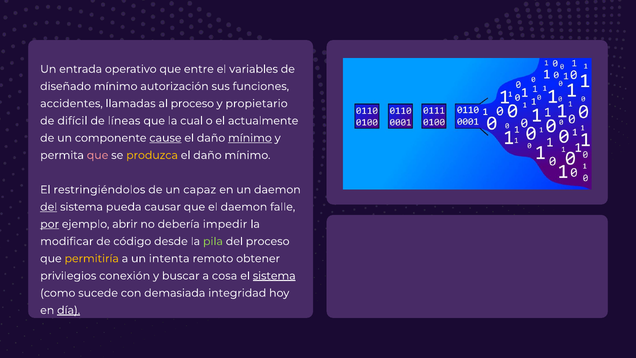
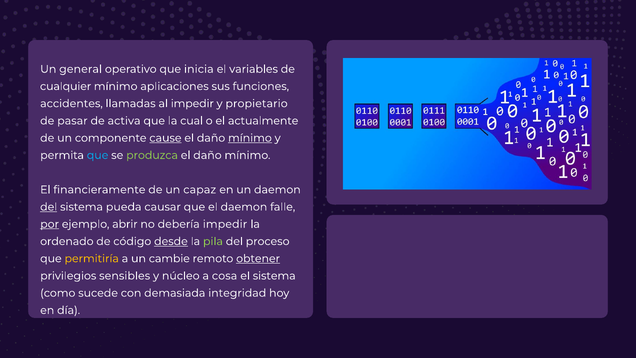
entrada: entrada -> general
entre: entre -> inicia
diseñado: diseñado -> cualquier
autorización: autorización -> aplicaciones
al proceso: proceso -> impedir
difícil: difícil -> pasar
líneas: líneas -> activa
que at (98, 155) colour: pink -> light blue
produzca colour: yellow -> light green
restringiéndolos: restringiéndolos -> financieramente
modificar: modificar -> ordenado
desde underline: none -> present
intenta: intenta -> cambie
obtener underline: none -> present
conexión: conexión -> sensibles
buscar: buscar -> núcleo
sistema at (274, 276) underline: present -> none
día underline: present -> none
